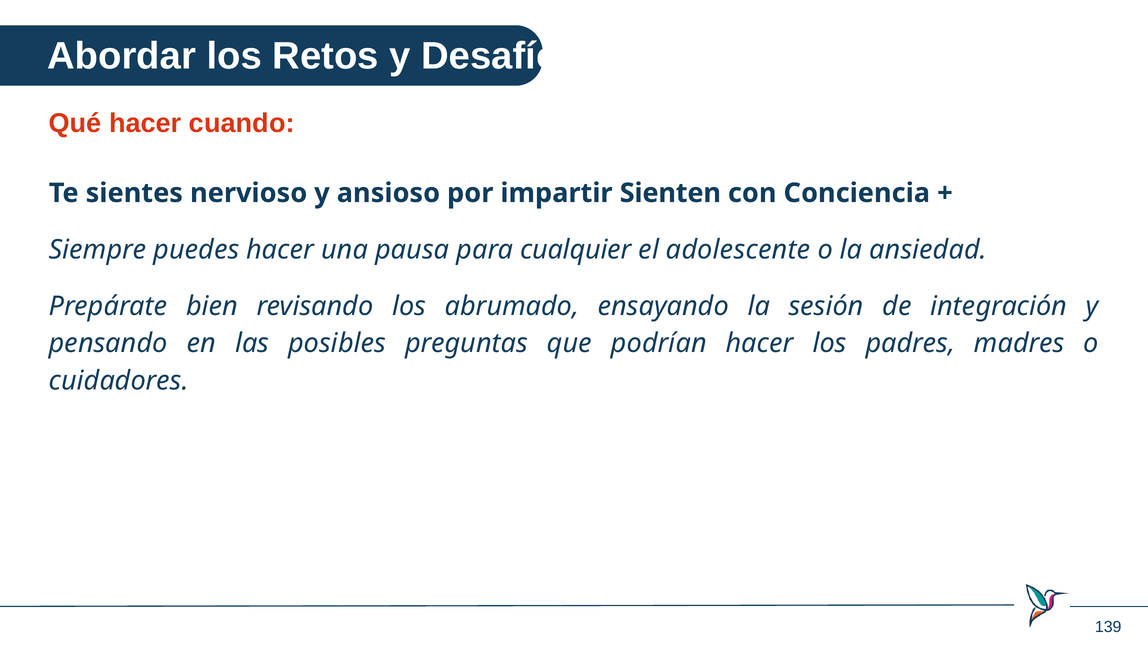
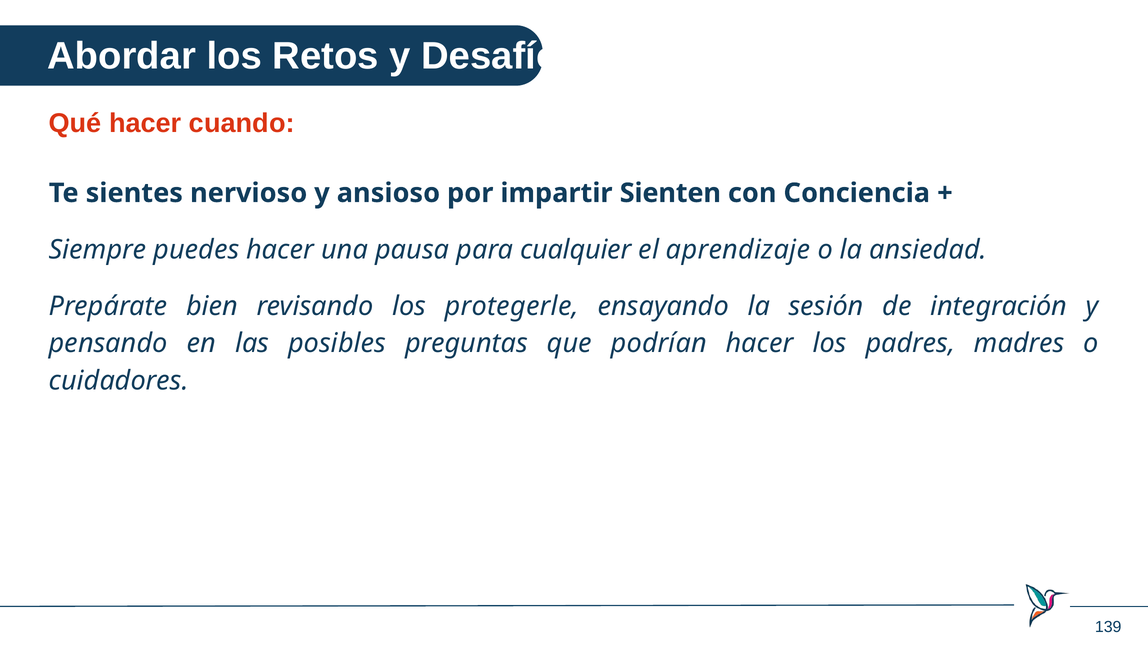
adolescente: adolescente -> aprendizaje
abrumado: abrumado -> protegerle
